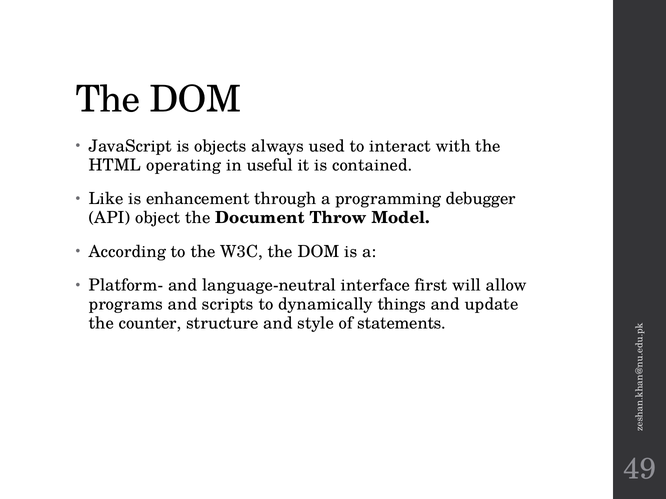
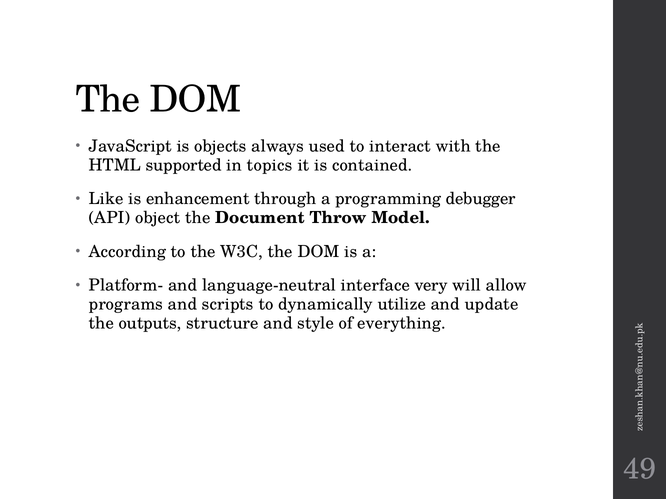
operating: operating -> supported
useful: useful -> topics
first: first -> very
things: things -> utilize
counter: counter -> outputs
statements: statements -> everything
